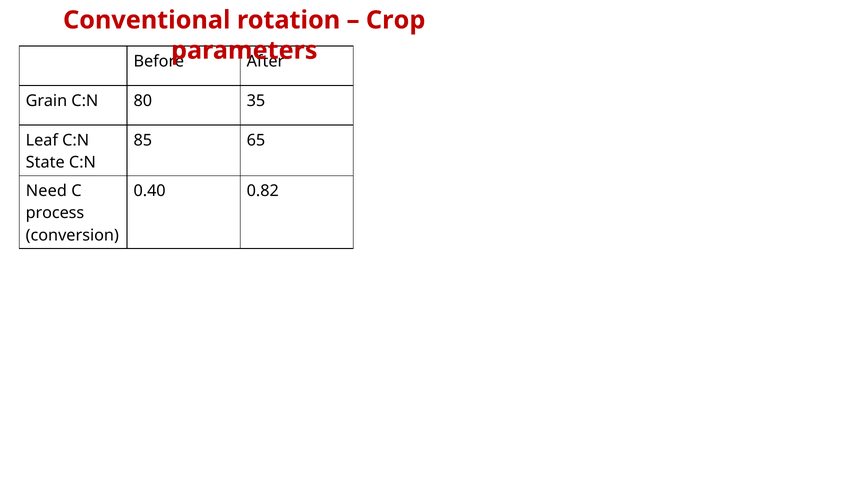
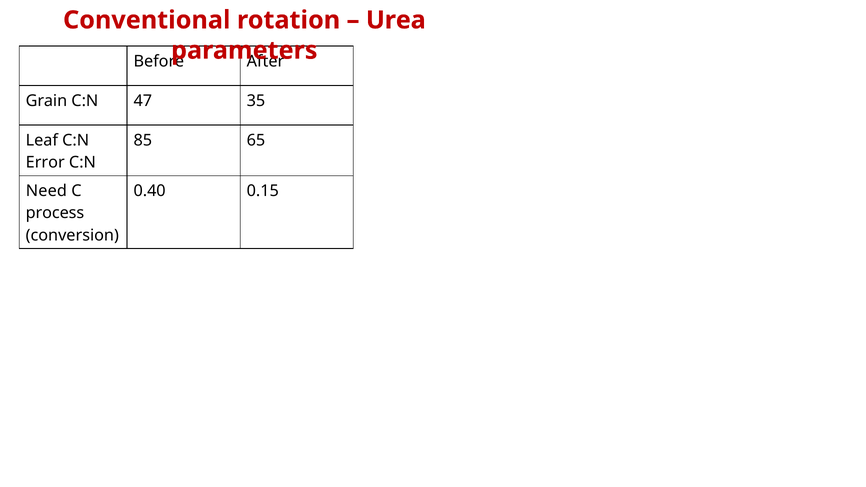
Crop: Crop -> Urea
80: 80 -> 47
State: State -> Error
0.82: 0.82 -> 0.15
